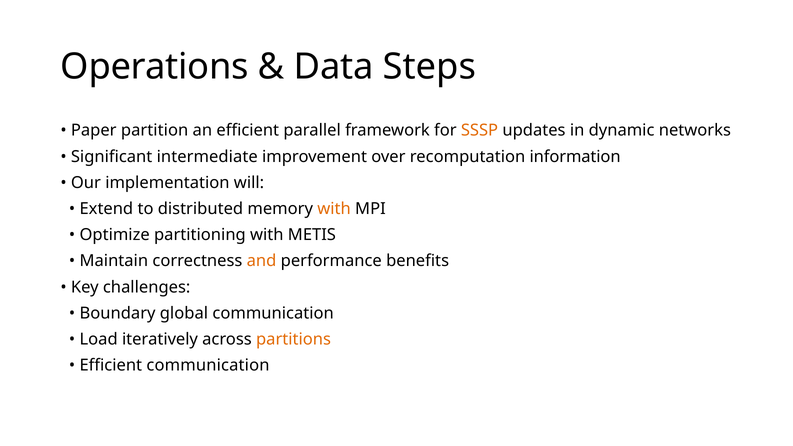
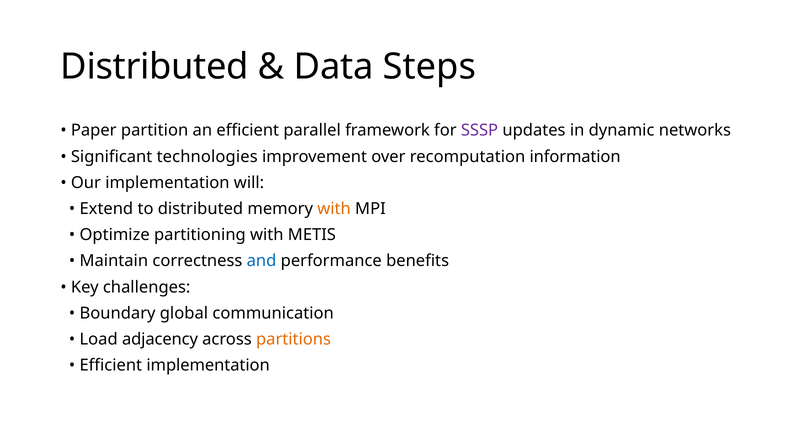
Operations at (155, 67): Operations -> Distributed
SSSP colour: orange -> purple
intermediate: intermediate -> technologies
and colour: orange -> blue
iteratively: iteratively -> adjacency
Efficient communication: communication -> implementation
